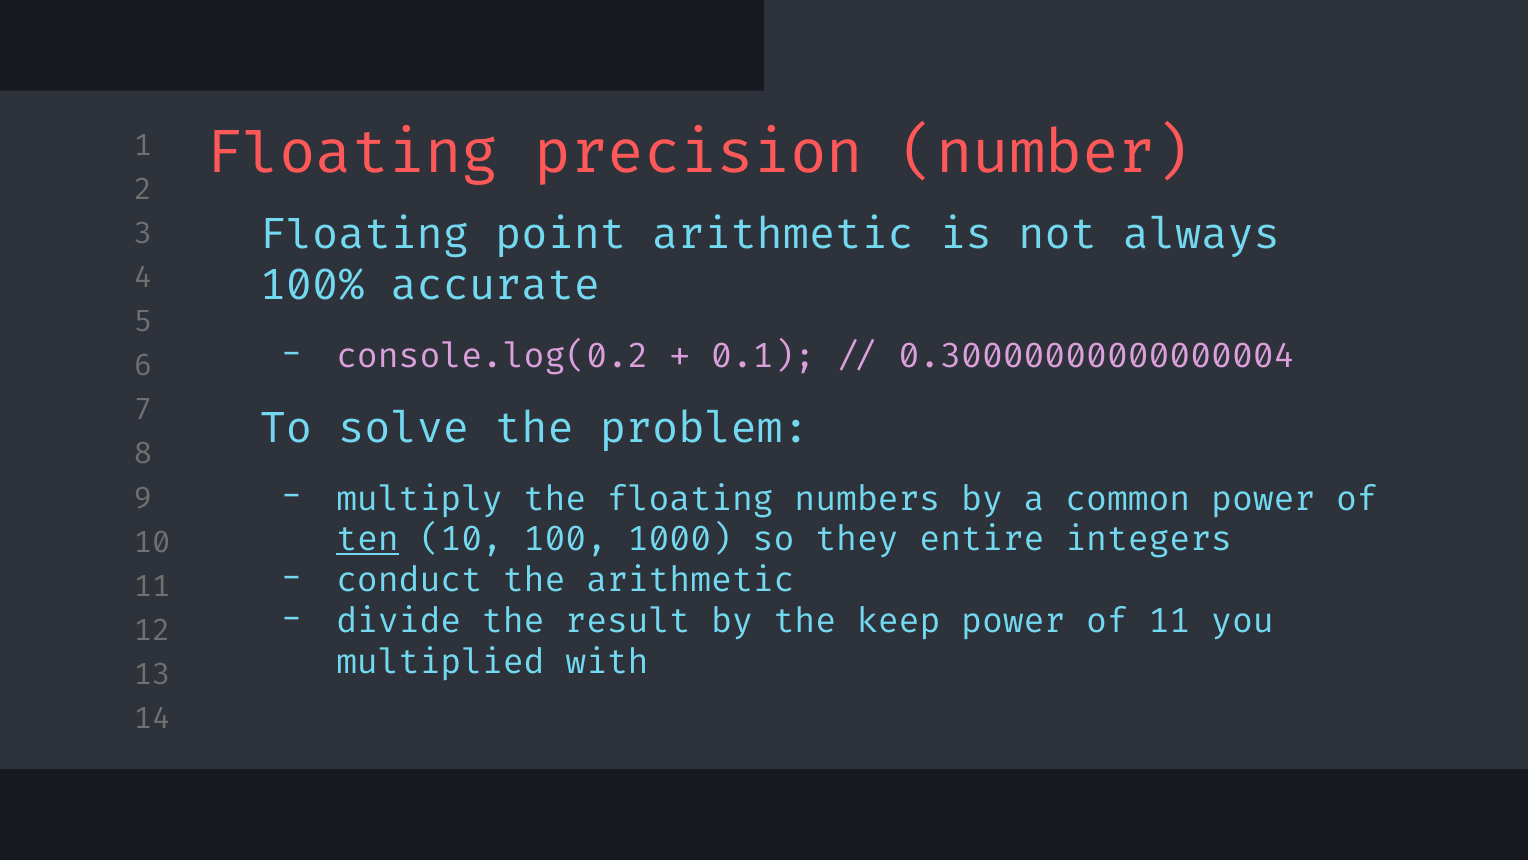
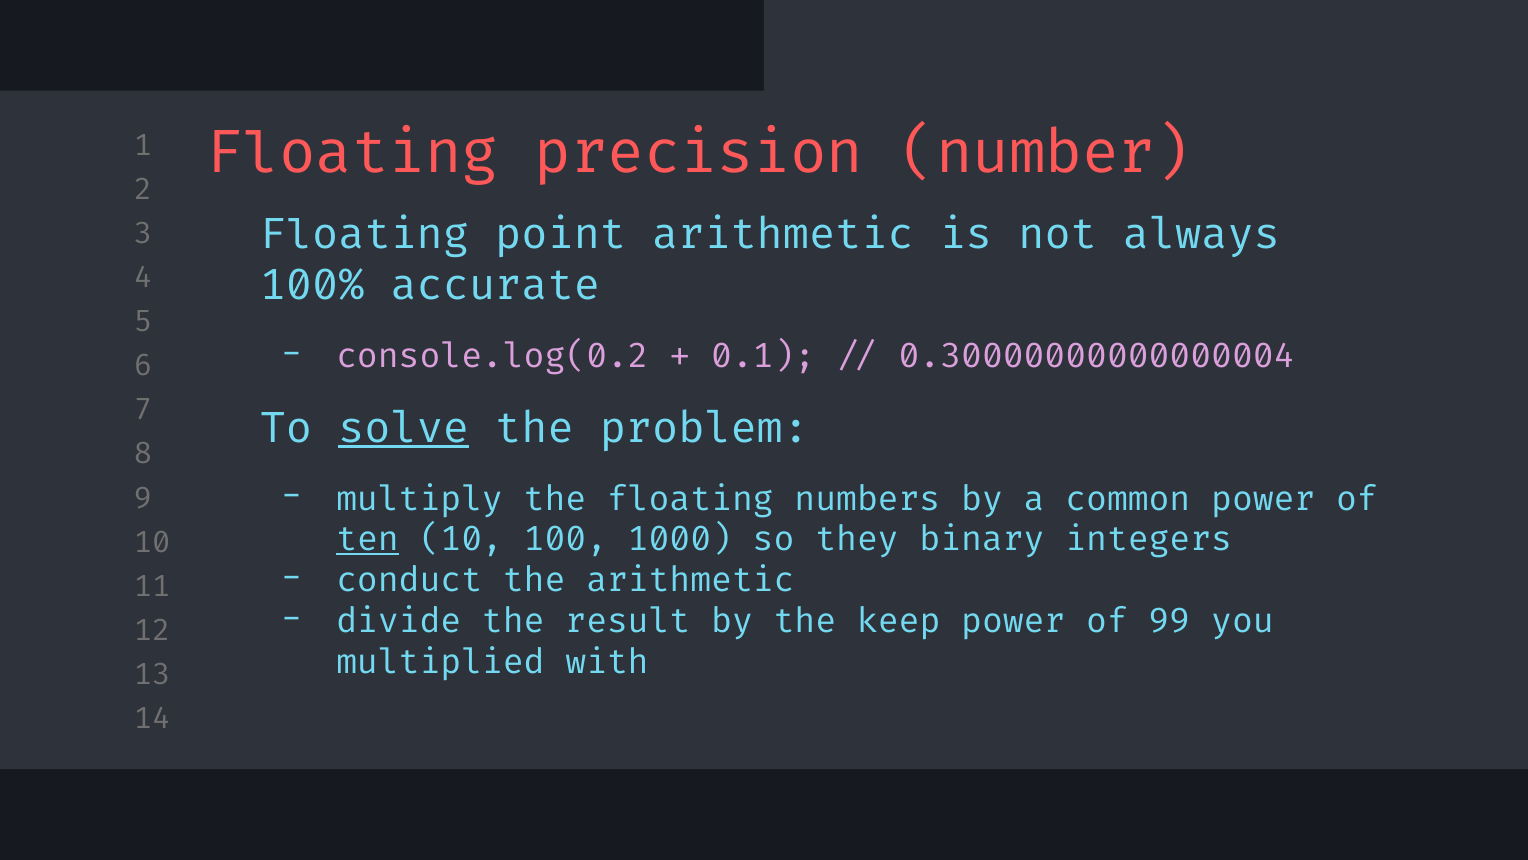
solve underline: none -> present
entire: entire -> binary
of 11: 11 -> 99
